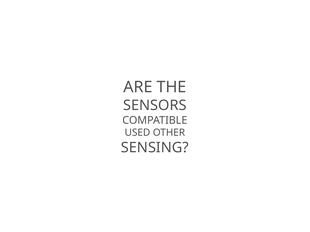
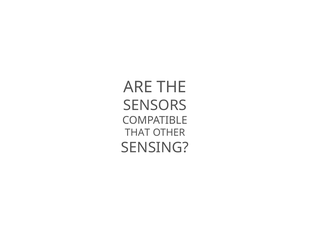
USED: USED -> THAT
